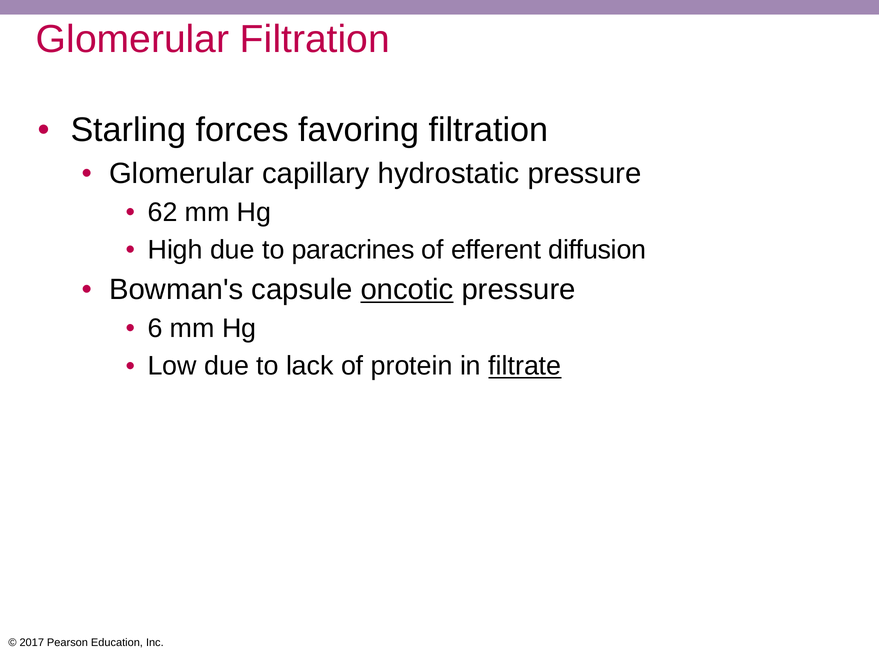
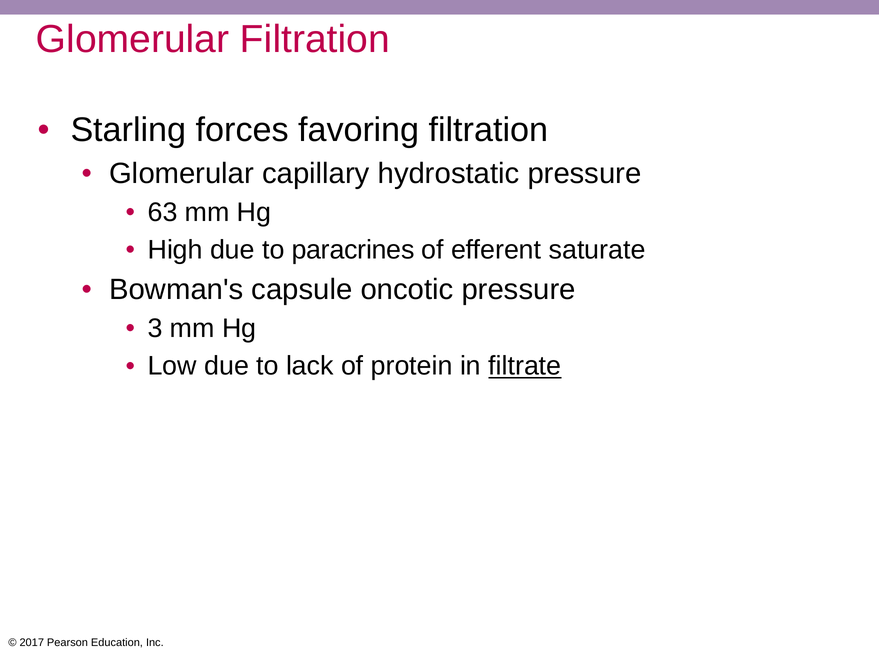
62: 62 -> 63
diffusion: diffusion -> saturate
oncotic underline: present -> none
6: 6 -> 3
